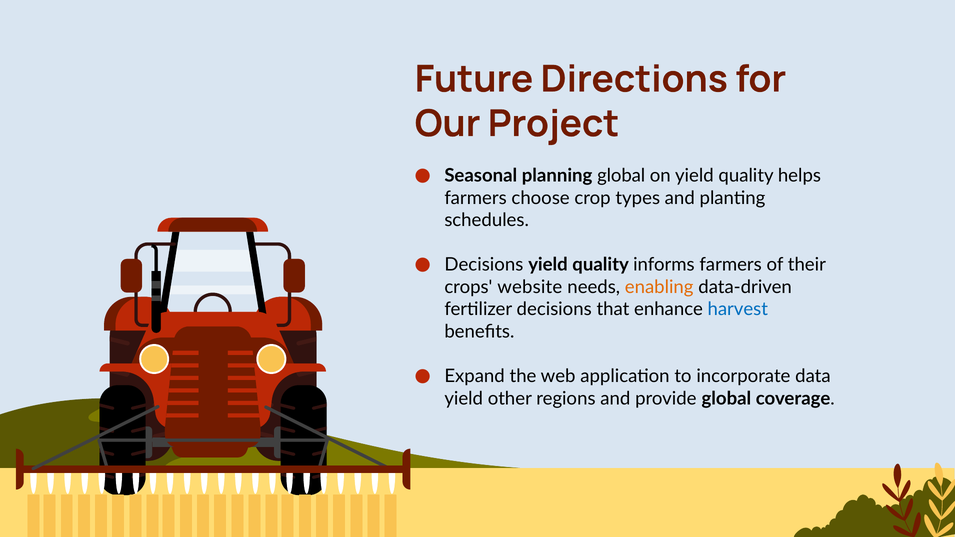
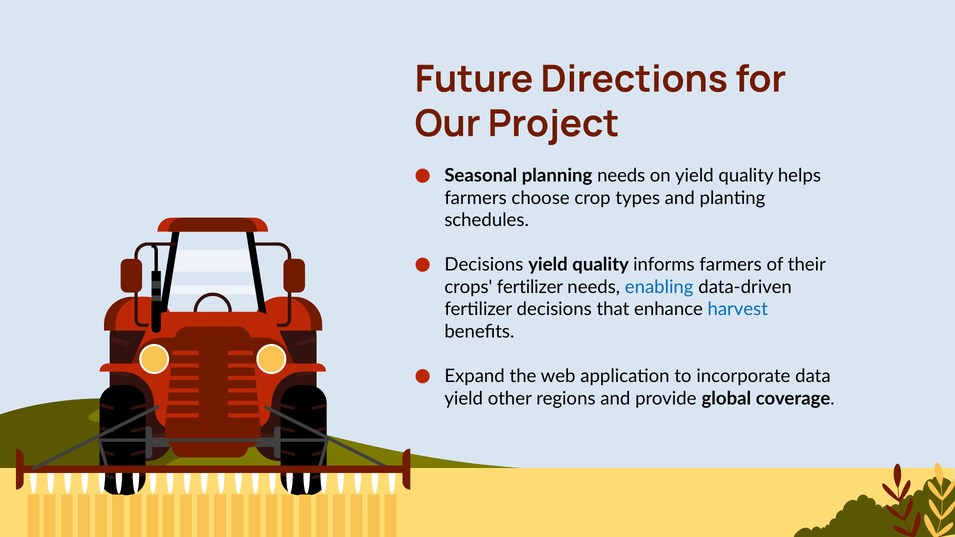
planning global: global -> needs
crops website: website -> fertilizer
enabling colour: orange -> blue
